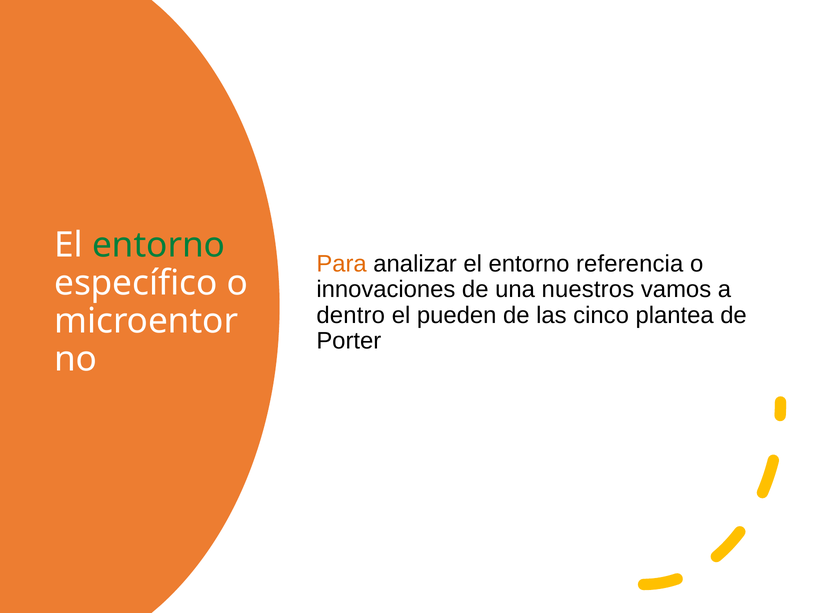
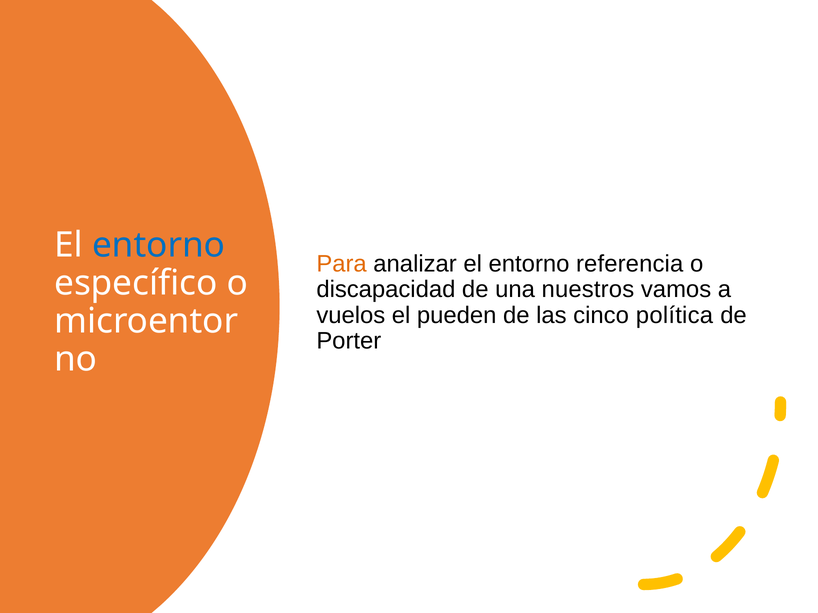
entorno at (159, 245) colour: green -> blue
innovaciones: innovaciones -> discapacidad
dentro: dentro -> vuelos
plantea: plantea -> política
